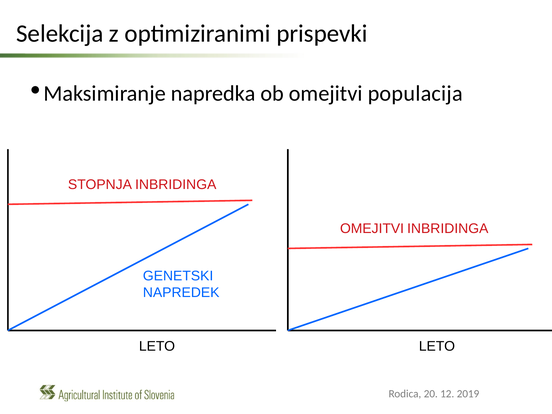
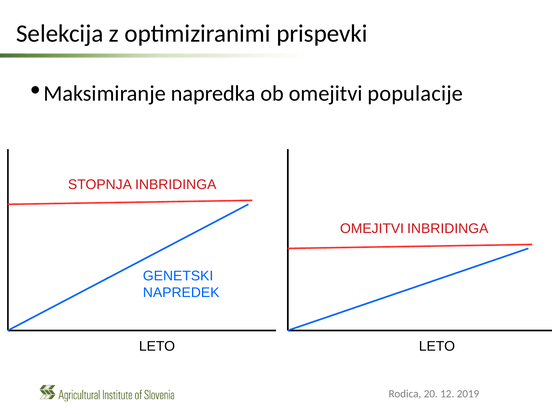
populacija: populacija -> populacije
